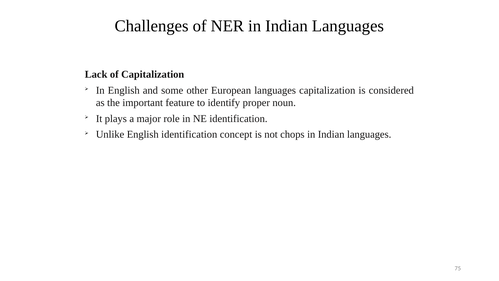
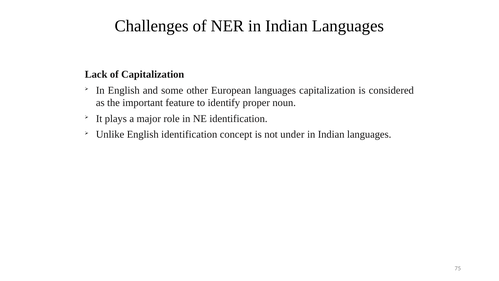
chops: chops -> under
